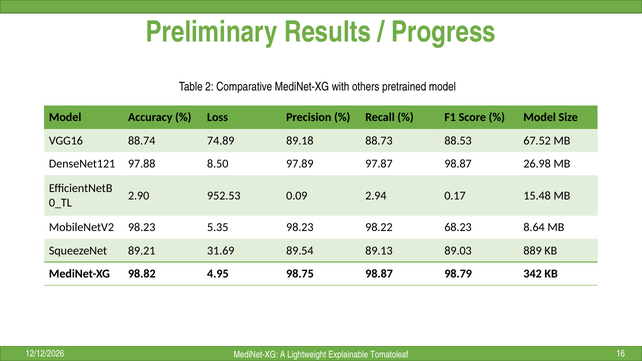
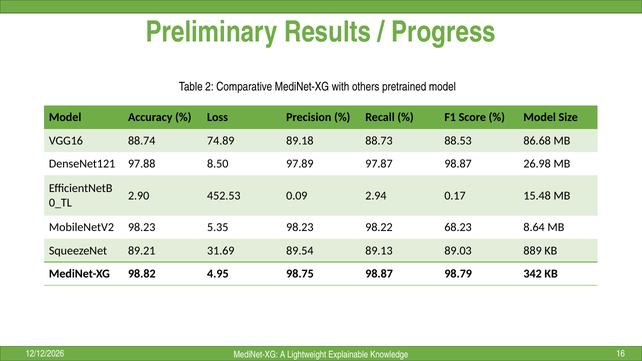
67.52: 67.52 -> 86.68
952.53: 952.53 -> 452.53
Tomatoleaf: Tomatoleaf -> Knowledge
